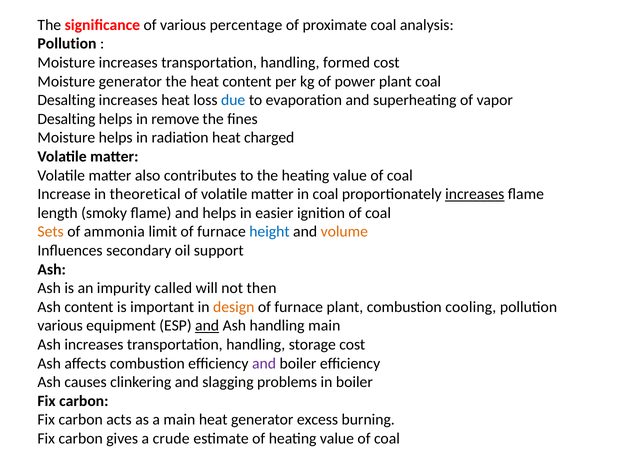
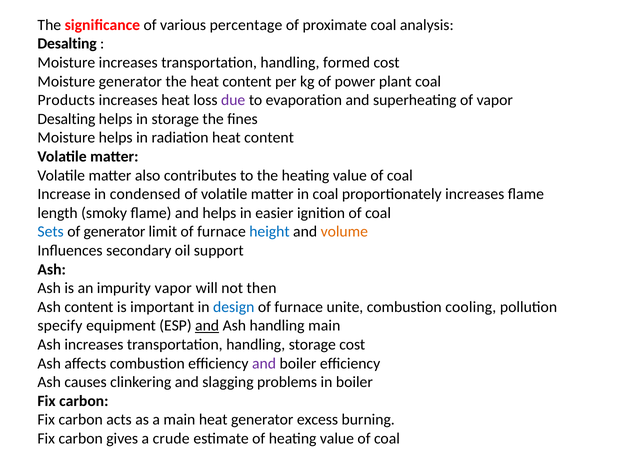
Pollution at (67, 44): Pollution -> Desalting
Desalting at (66, 100): Desalting -> Products
due colour: blue -> purple
in remove: remove -> storage
radiation heat charged: charged -> content
theoretical: theoretical -> condensed
increases at (475, 194) underline: present -> none
Sets colour: orange -> blue
of ammonia: ammonia -> generator
impurity called: called -> vapor
design colour: orange -> blue
furnace plant: plant -> unite
various at (60, 326): various -> specify
